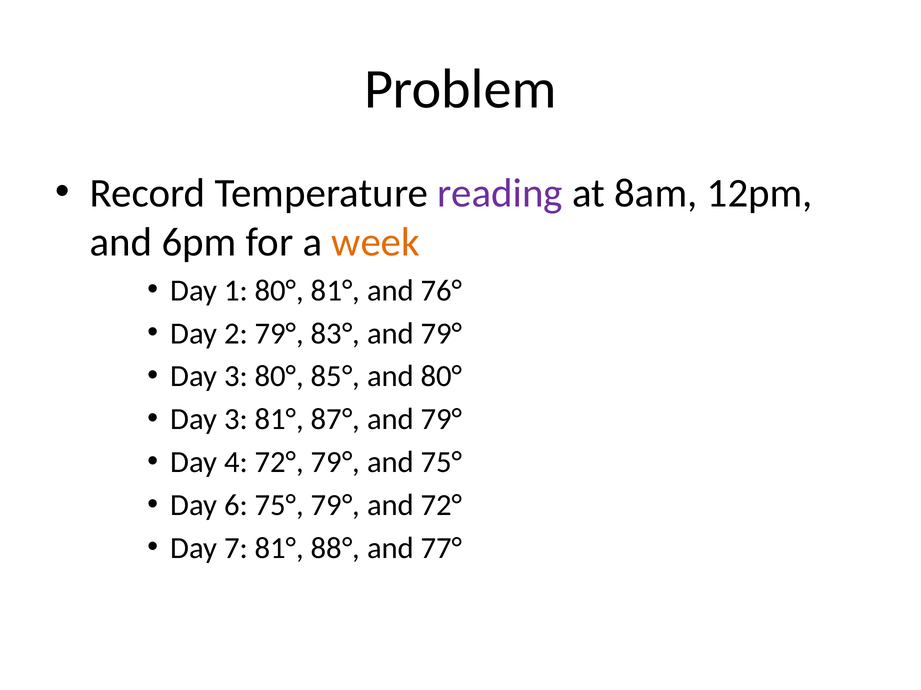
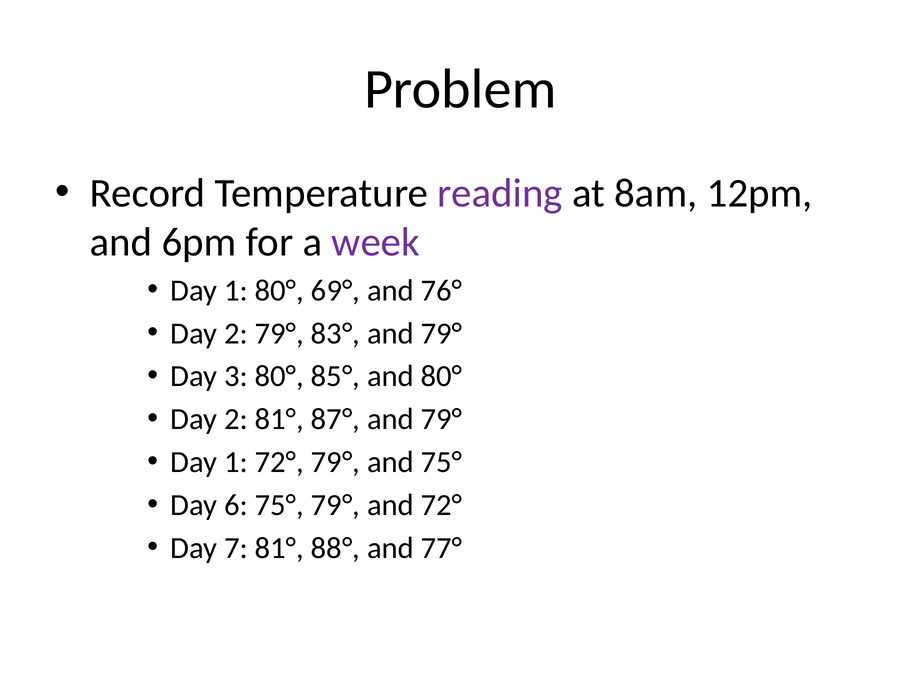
week colour: orange -> purple
80° 81°: 81° -> 69°
3 at (236, 420): 3 -> 2
4 at (236, 463): 4 -> 1
